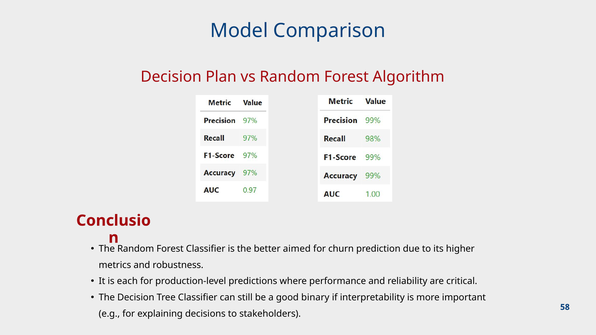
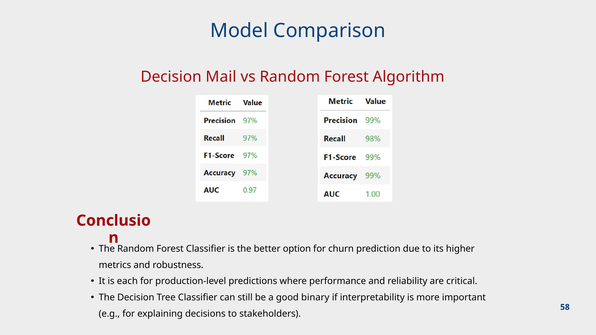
Plan: Plan -> Mail
aimed: aimed -> option
